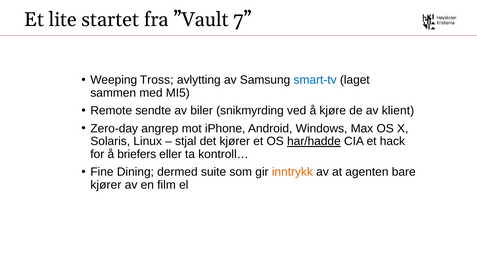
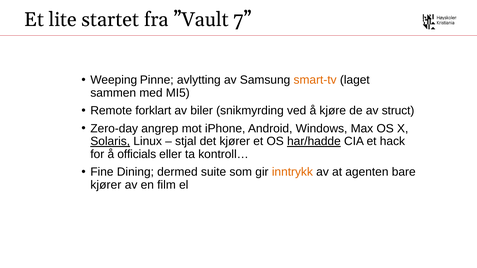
Tross: Tross -> Pinne
smart-tv colour: blue -> orange
sendte: sendte -> forklart
klient: klient -> struct
Solaris underline: none -> present
briefers: briefers -> officials
